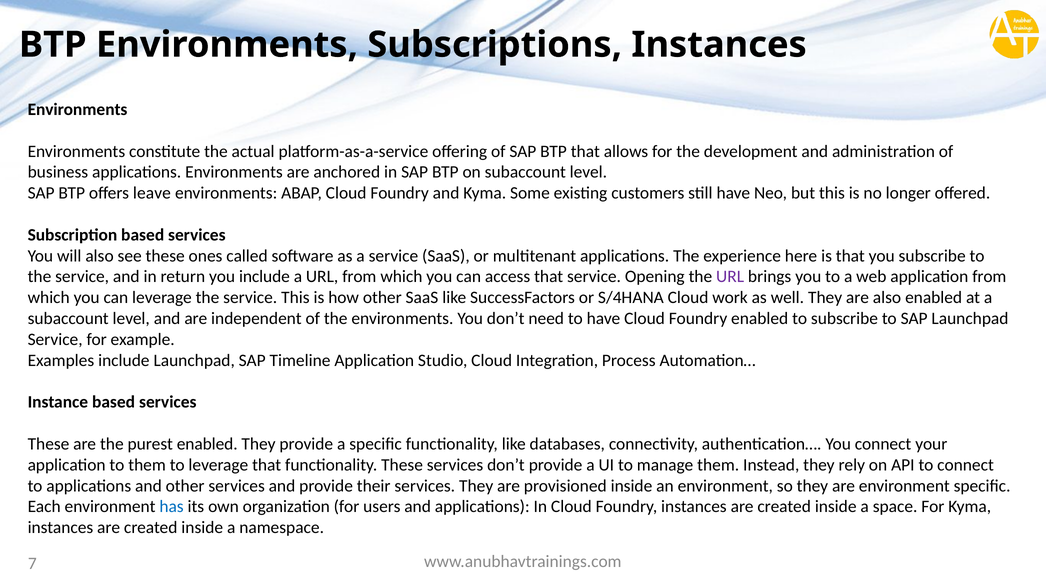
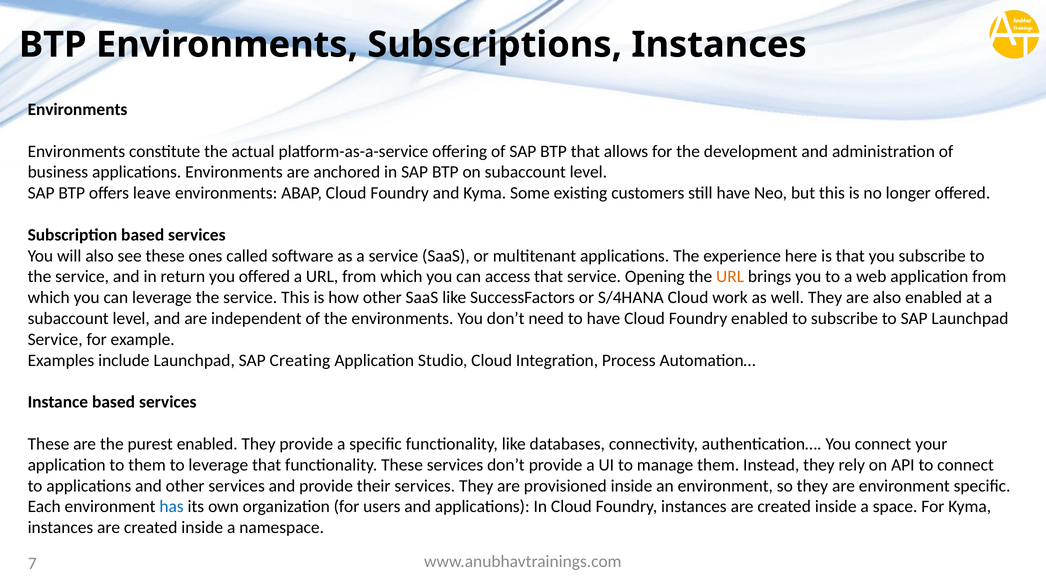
you include: include -> offered
URL at (730, 277) colour: purple -> orange
Timeline: Timeline -> Creating
